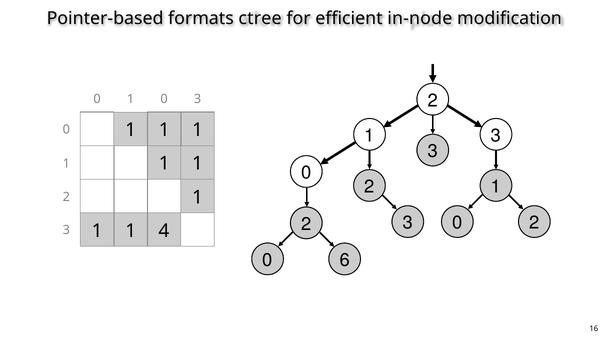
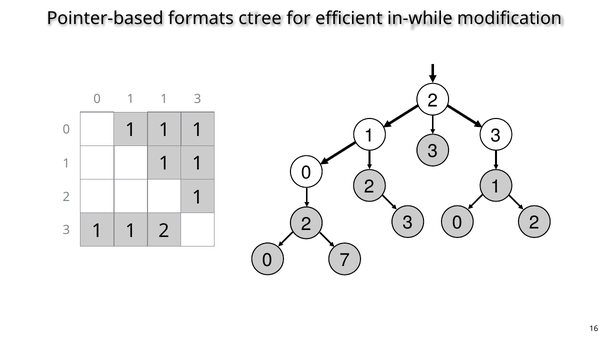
in-node: in-node -> in-while
0 1 0: 0 -> 1
4 at (164, 231): 4 -> 2
6: 6 -> 7
